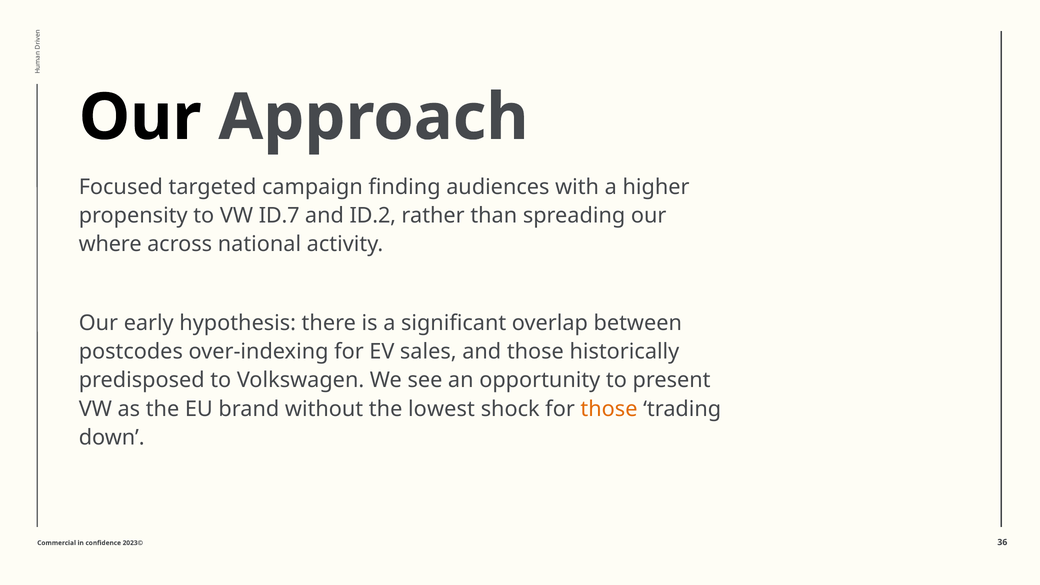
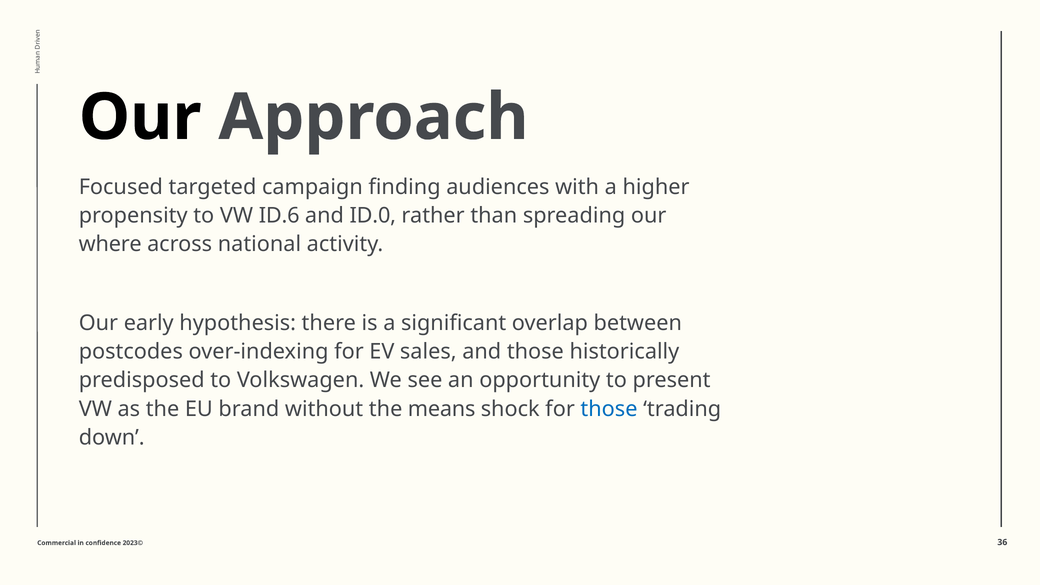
ID.7: ID.7 -> ID.6
ID.2: ID.2 -> ID.0
lowest: lowest -> means
those at (609, 409) colour: orange -> blue
